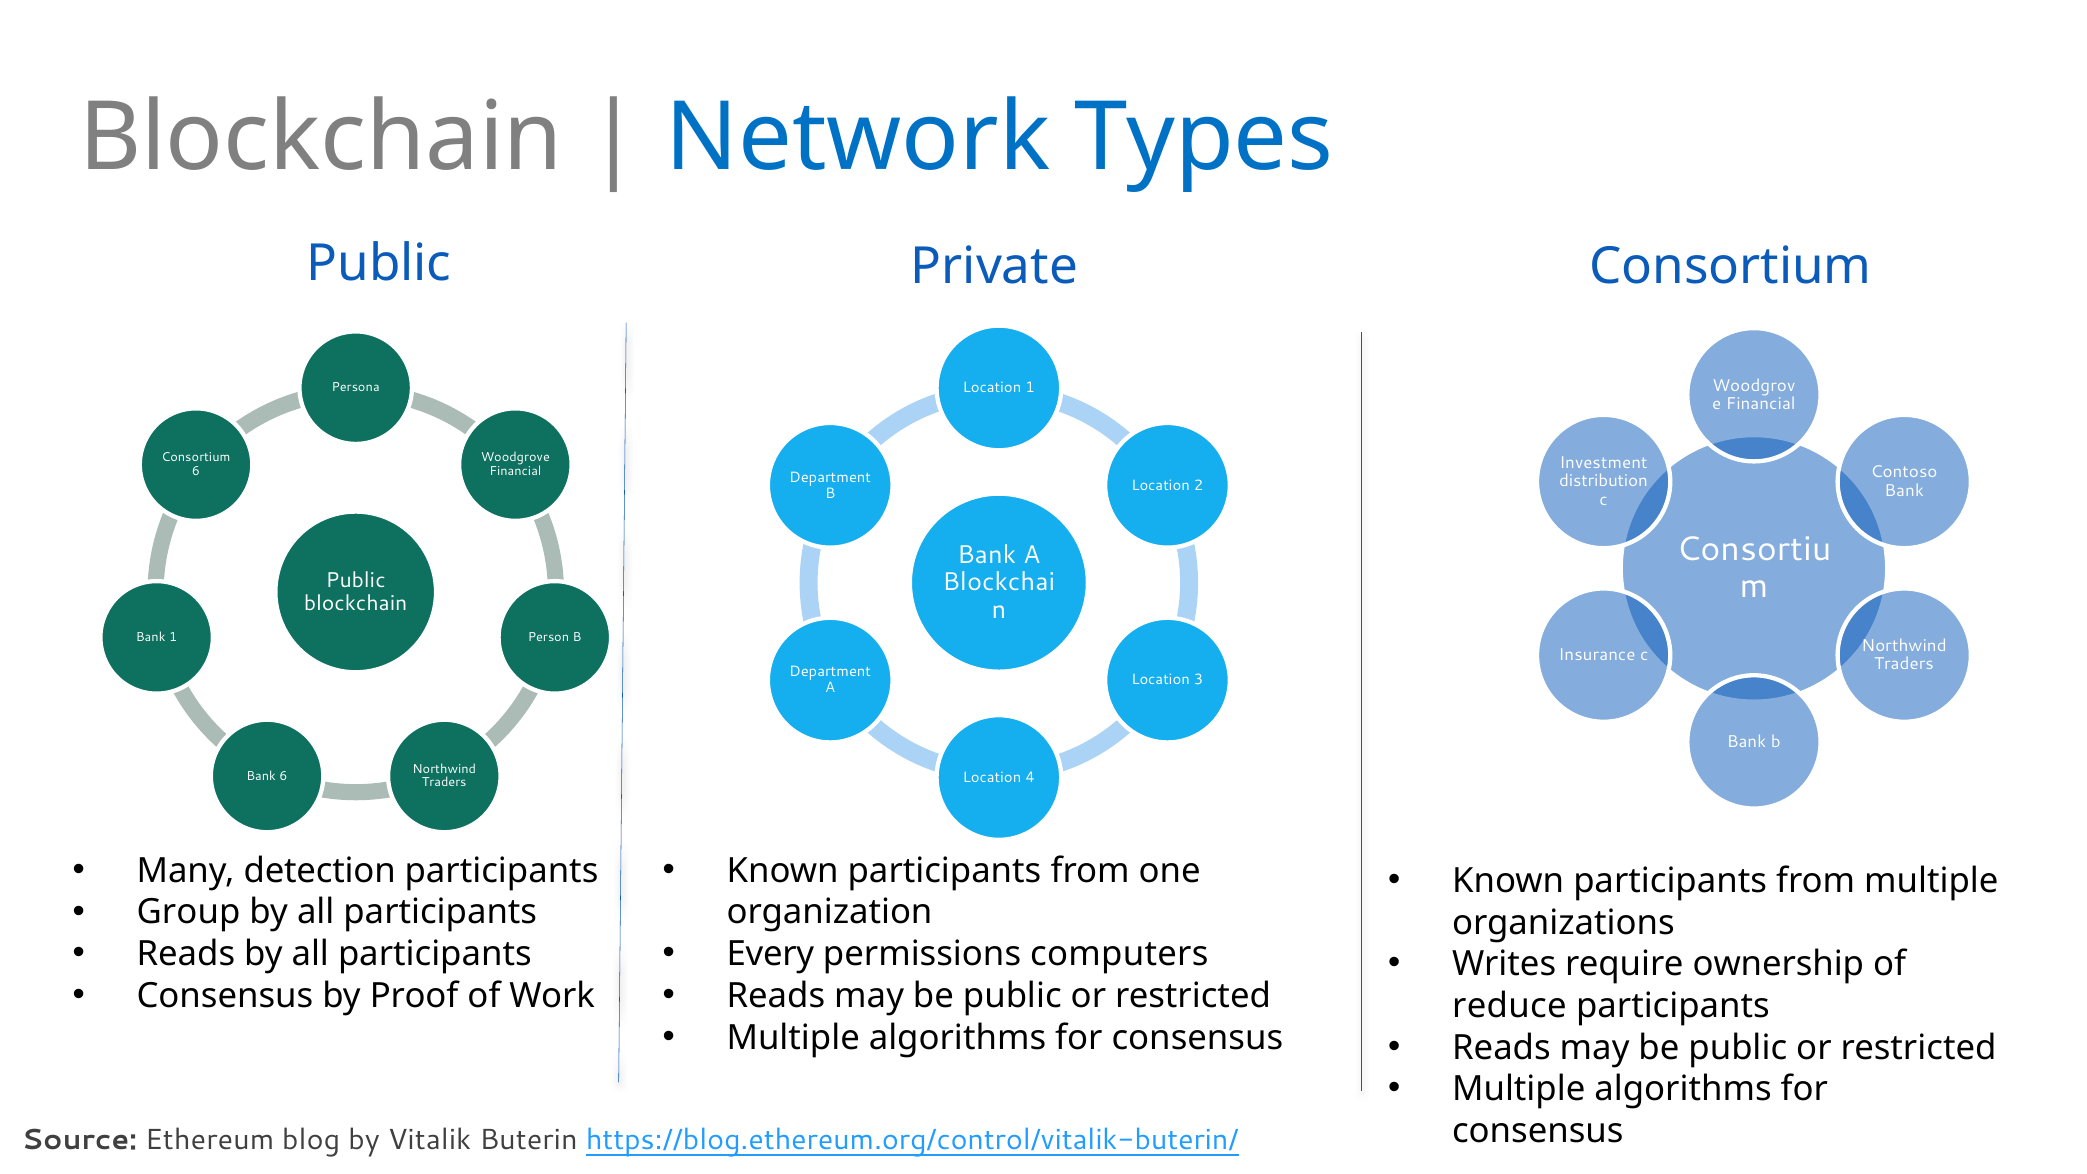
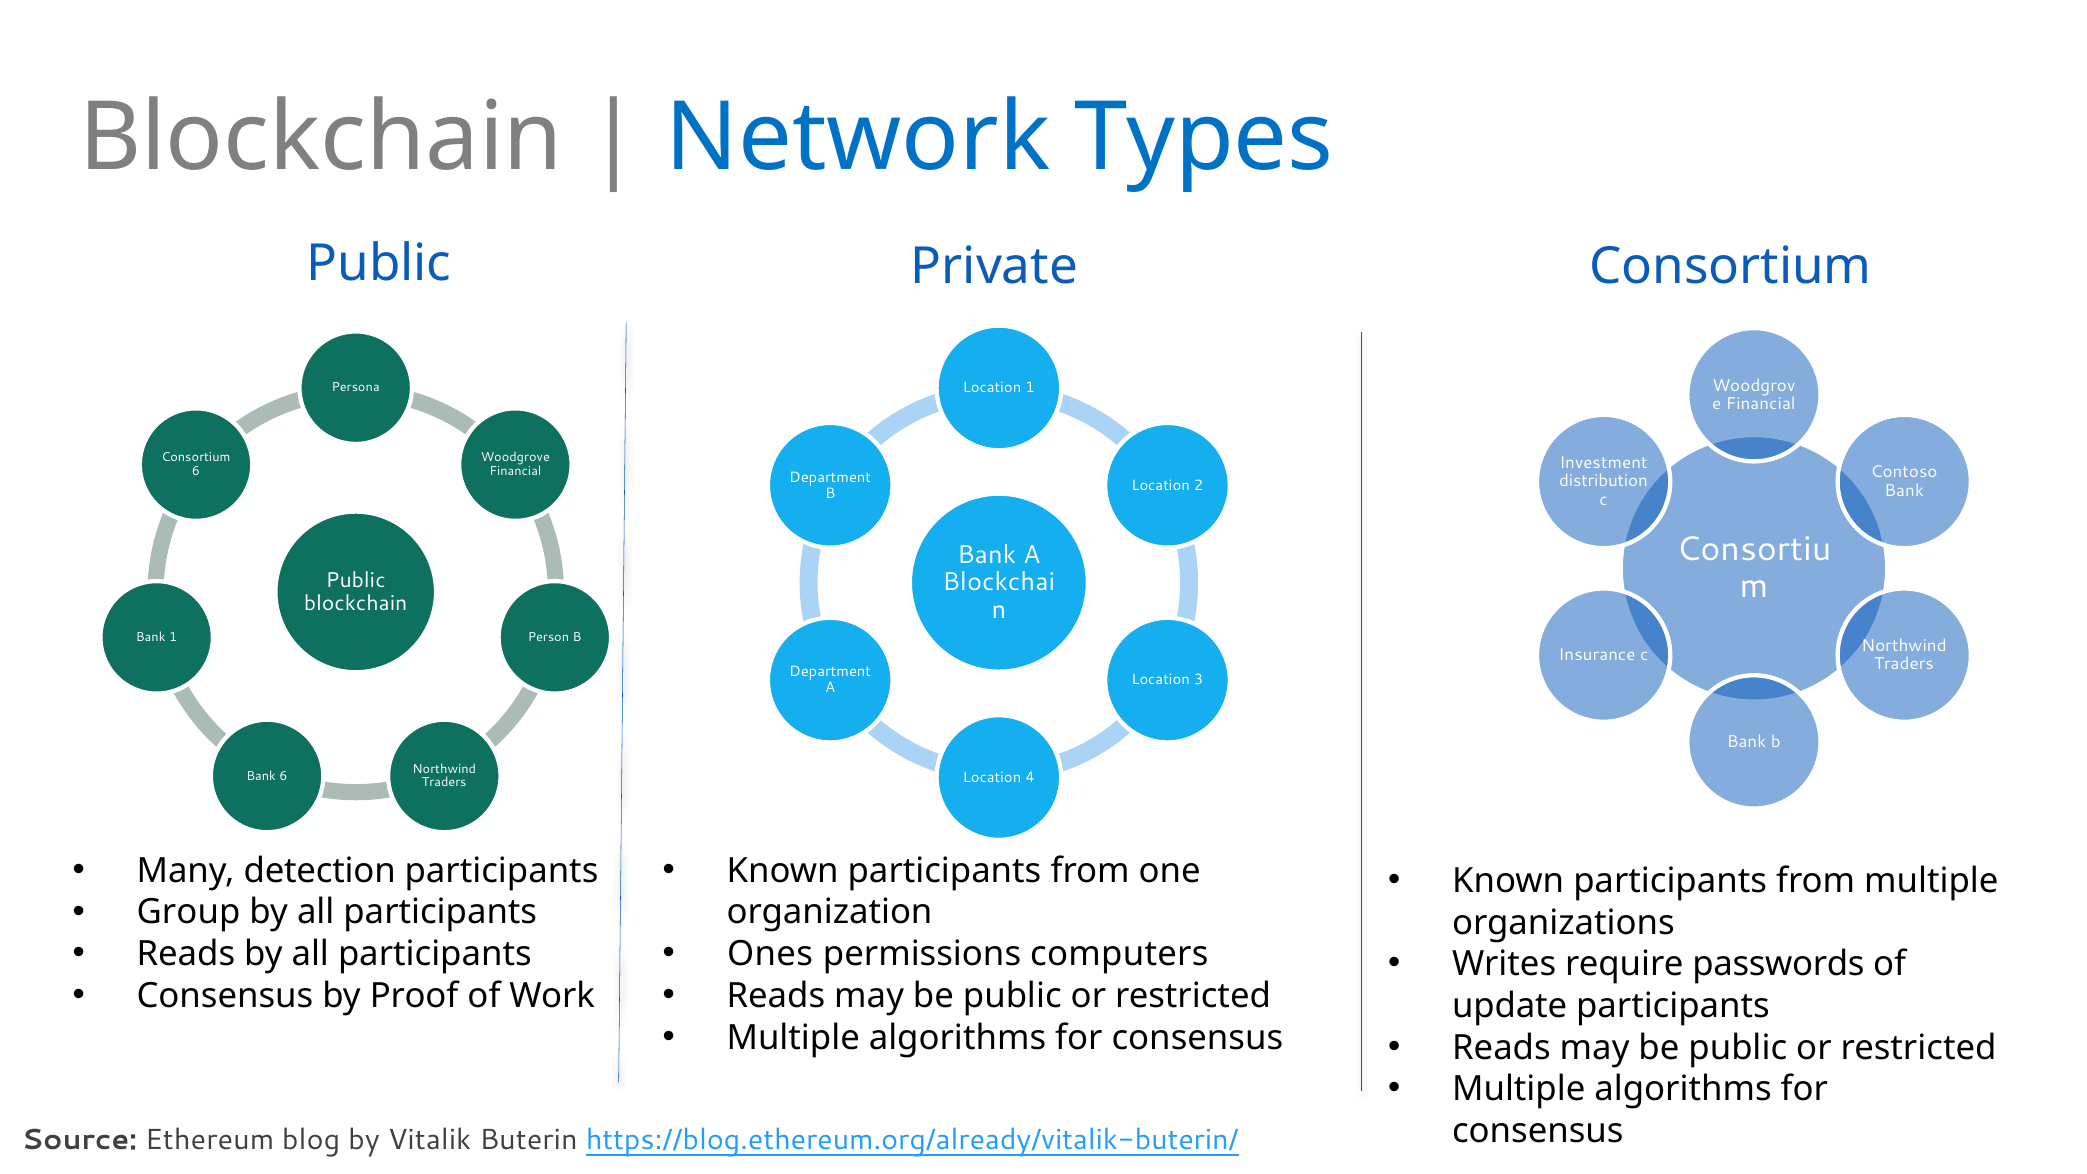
Every: Every -> Ones
ownership: ownership -> passwords
reduce: reduce -> update
https://blog.ethereum.org/control/vitalik-buterin/: https://blog.ethereum.org/control/vitalik-buterin/ -> https://blog.ethereum.org/already/vitalik-buterin/
